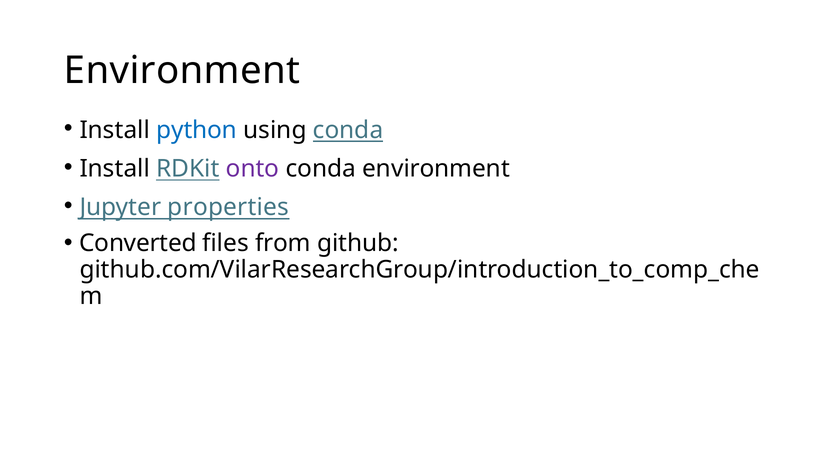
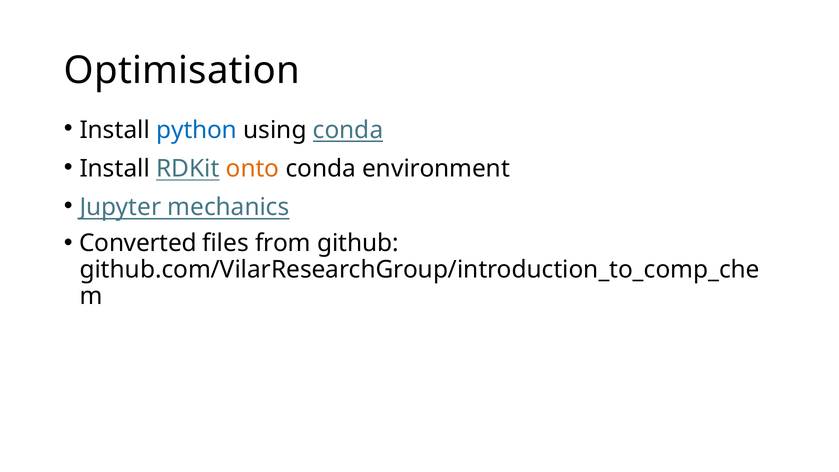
Environment at (182, 70): Environment -> Optimisation
onto colour: purple -> orange
properties: properties -> mechanics
